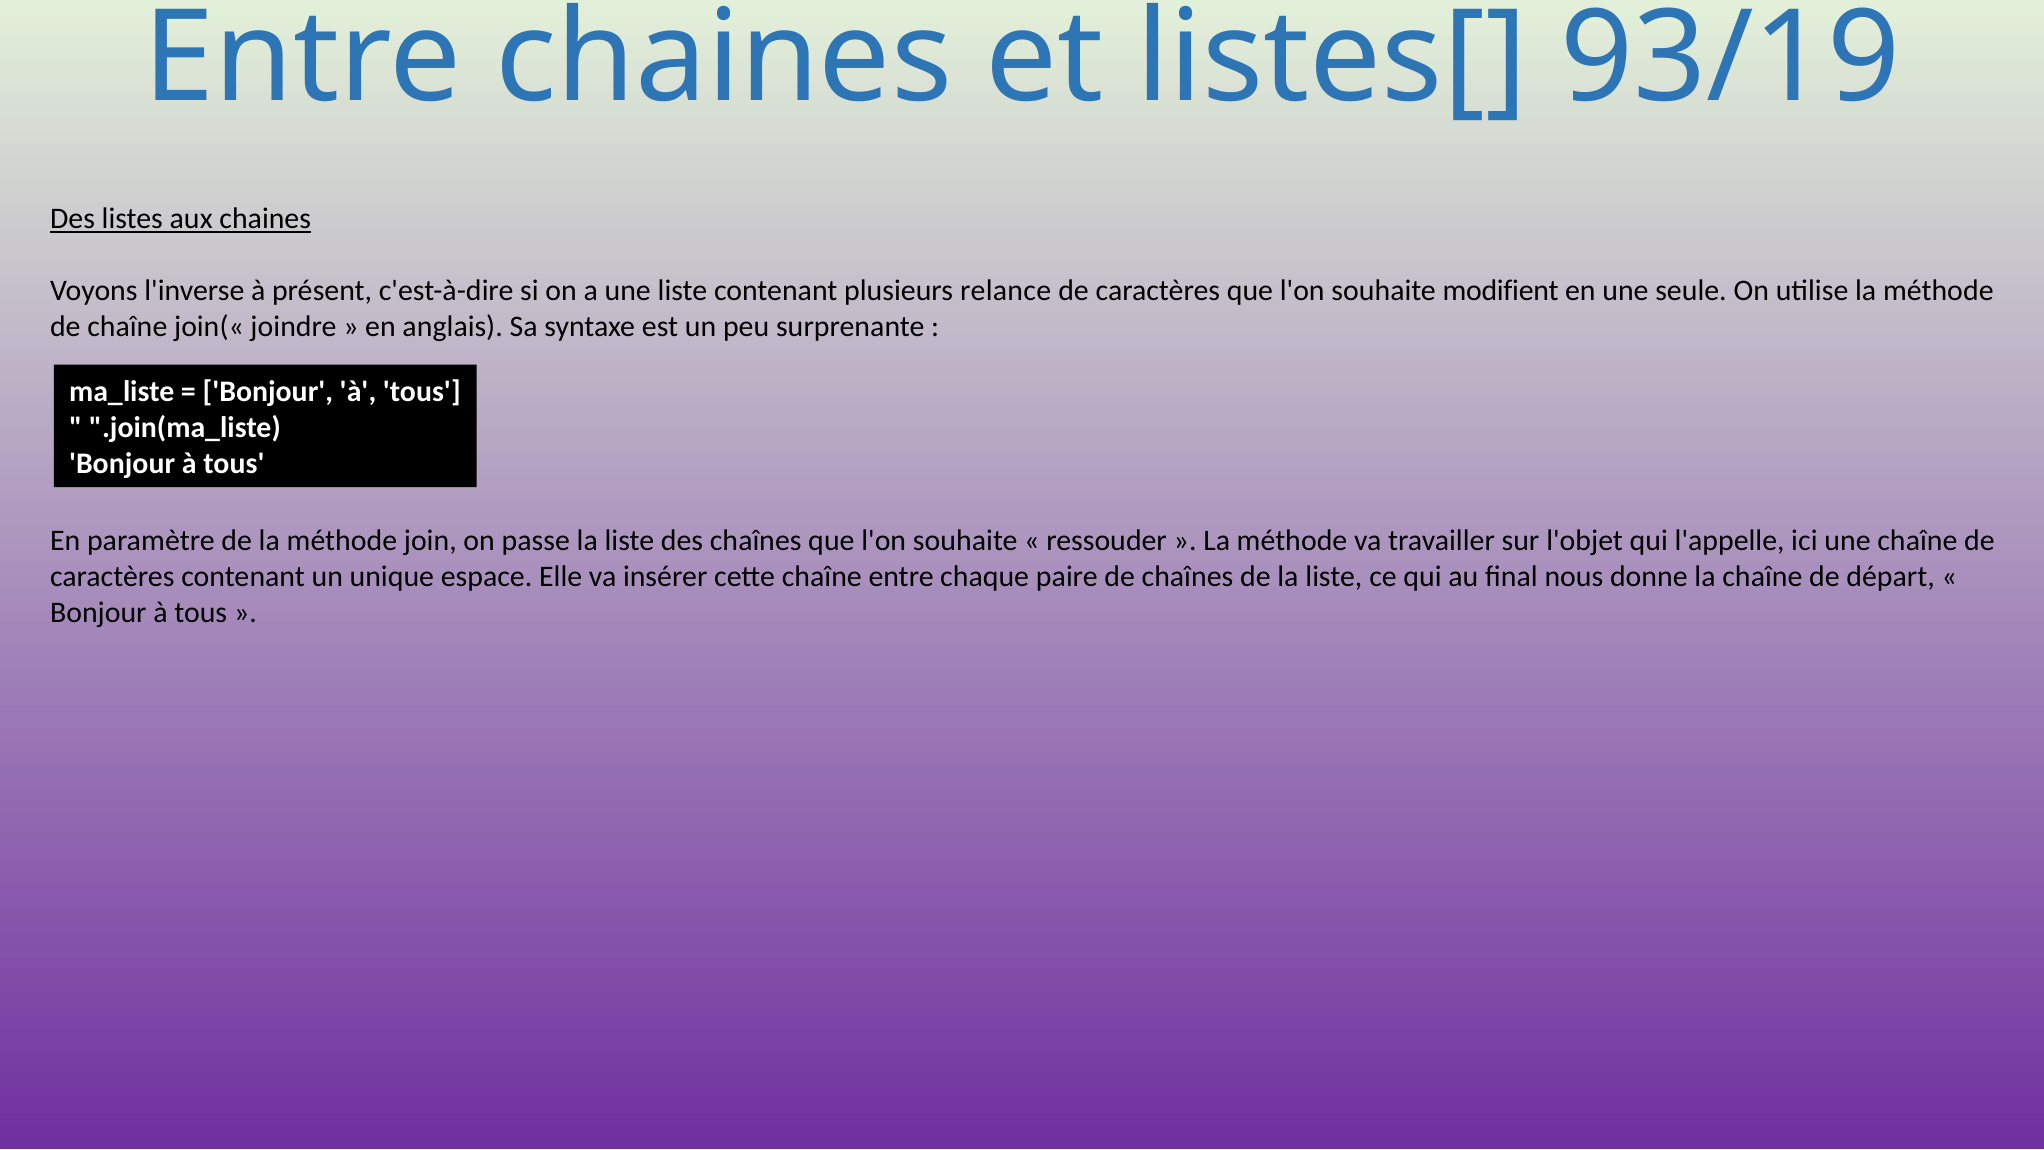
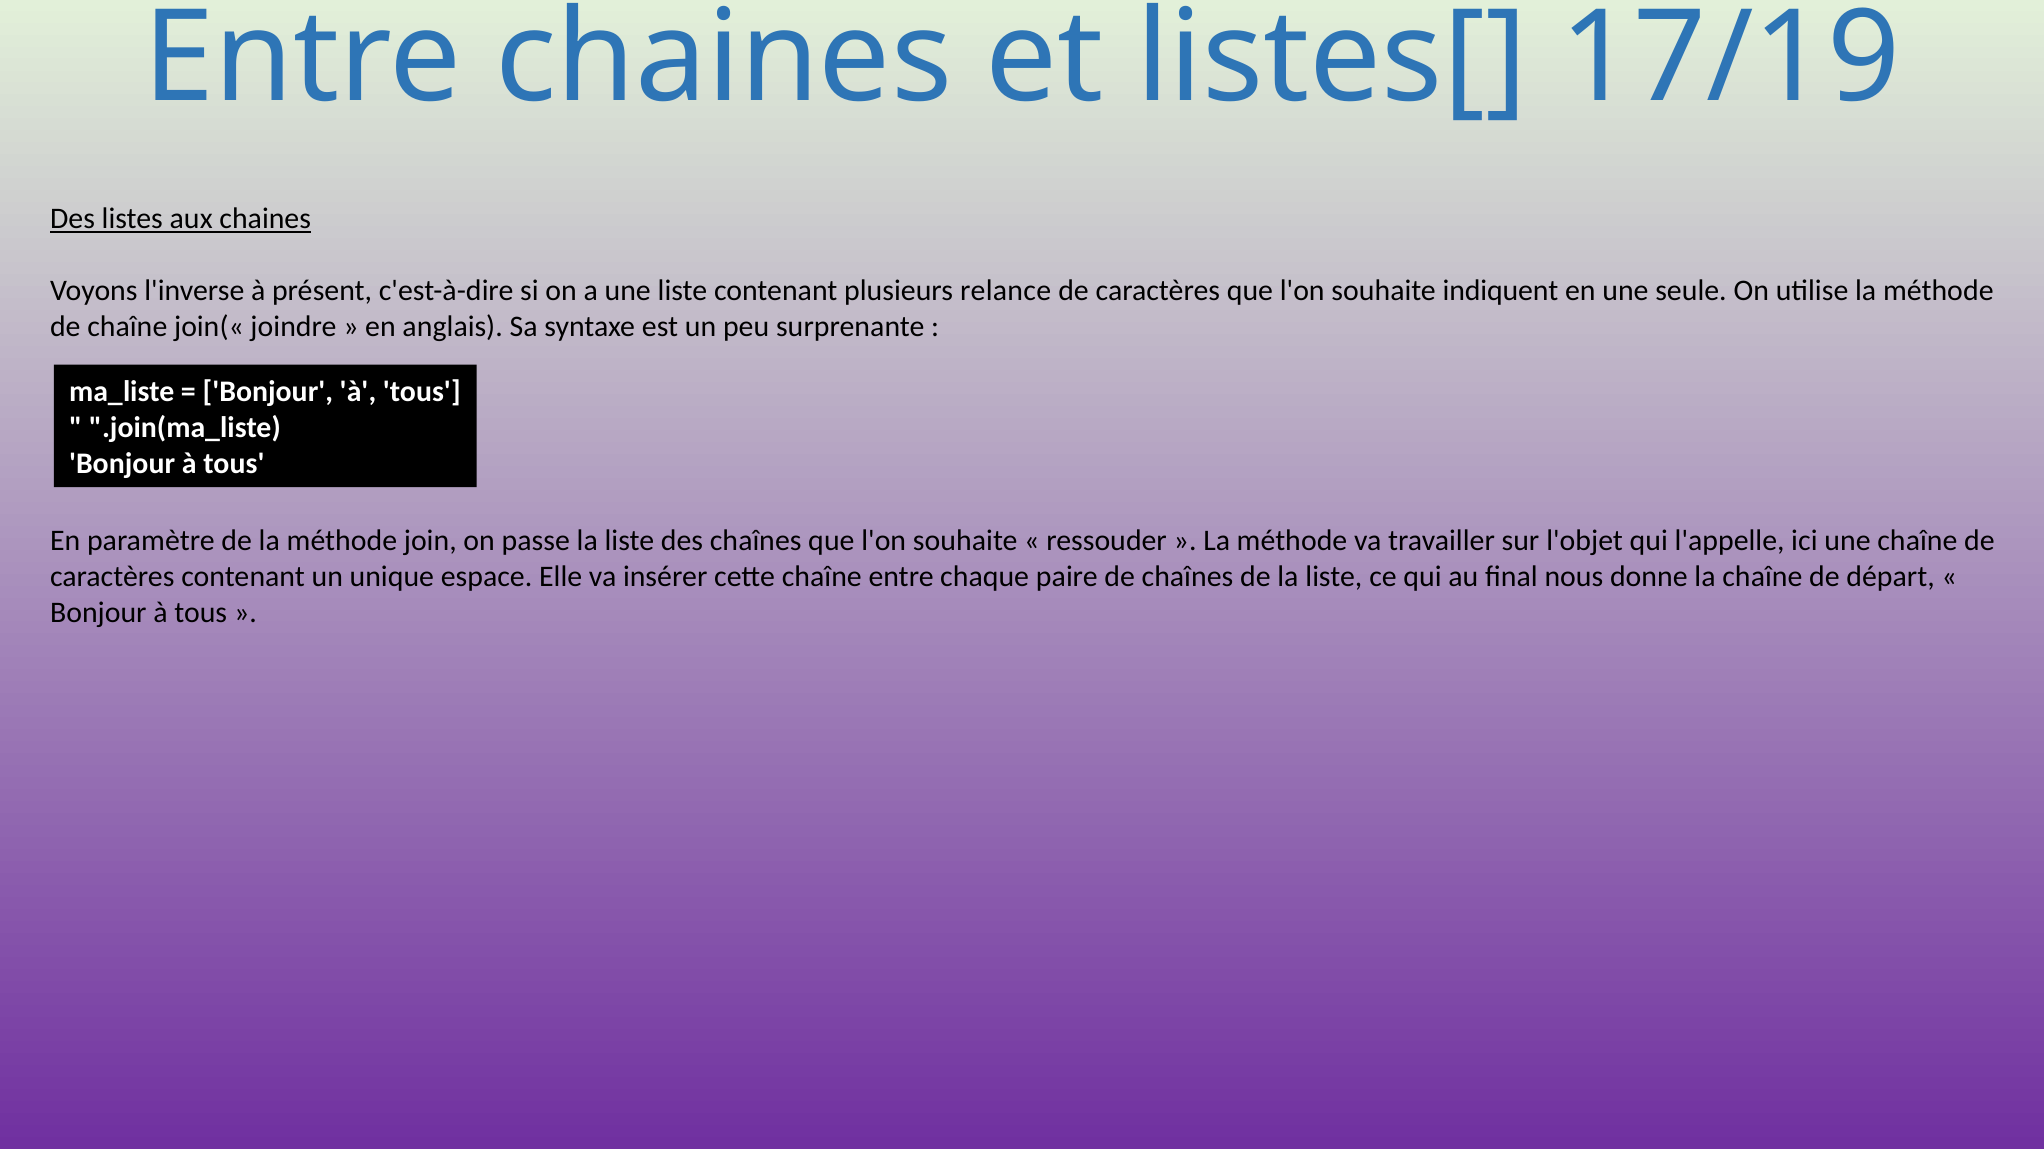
93/19: 93/19 -> 17/19
modifient: modifient -> indiquent
